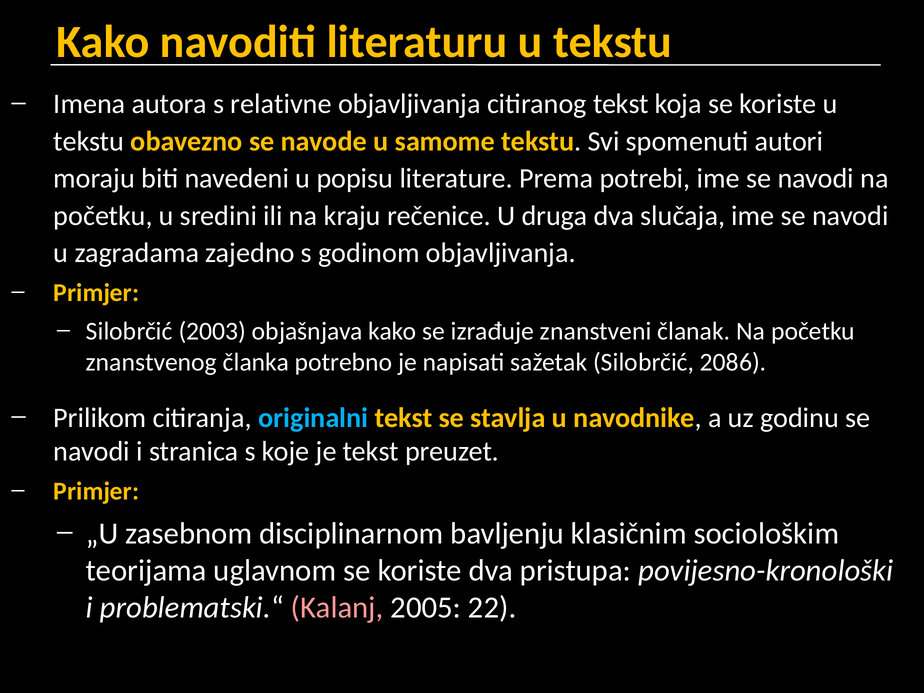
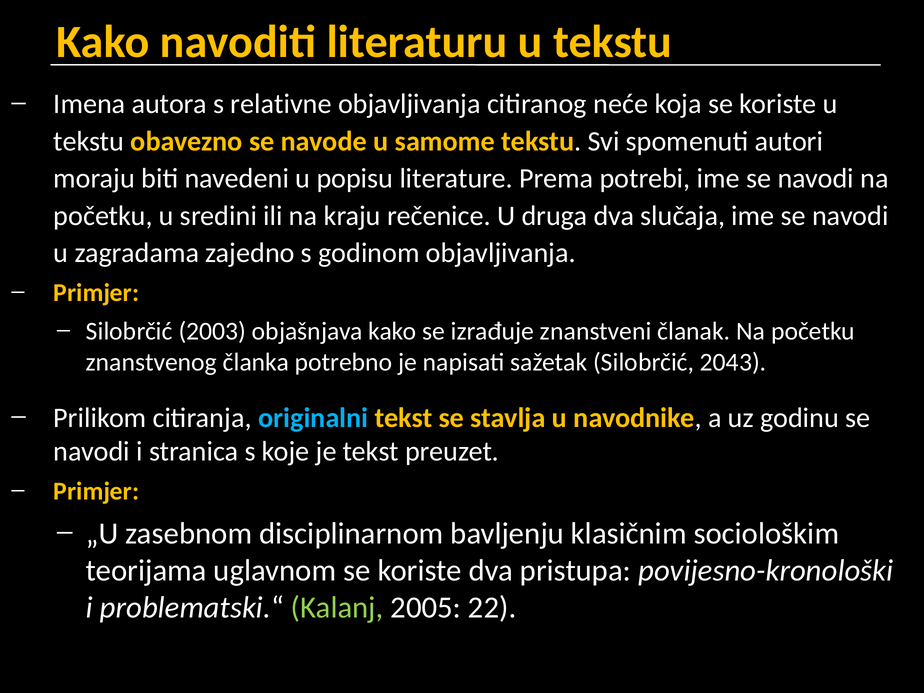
citiranog tekst: tekst -> neće
2086: 2086 -> 2043
Kalanj colour: pink -> light green
